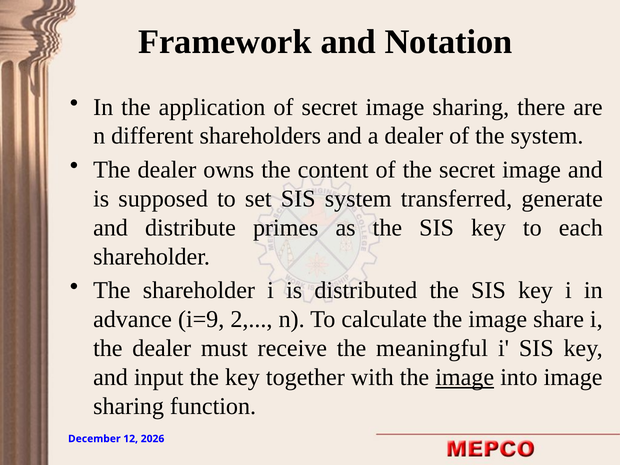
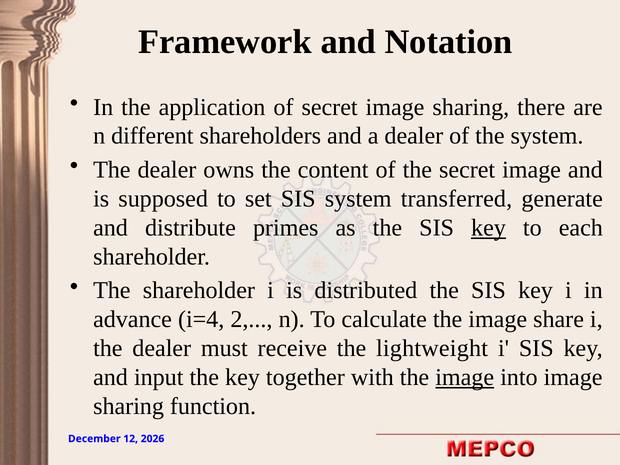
key at (489, 228) underline: none -> present
i=9: i=9 -> i=4
meaningful: meaningful -> lightweight
